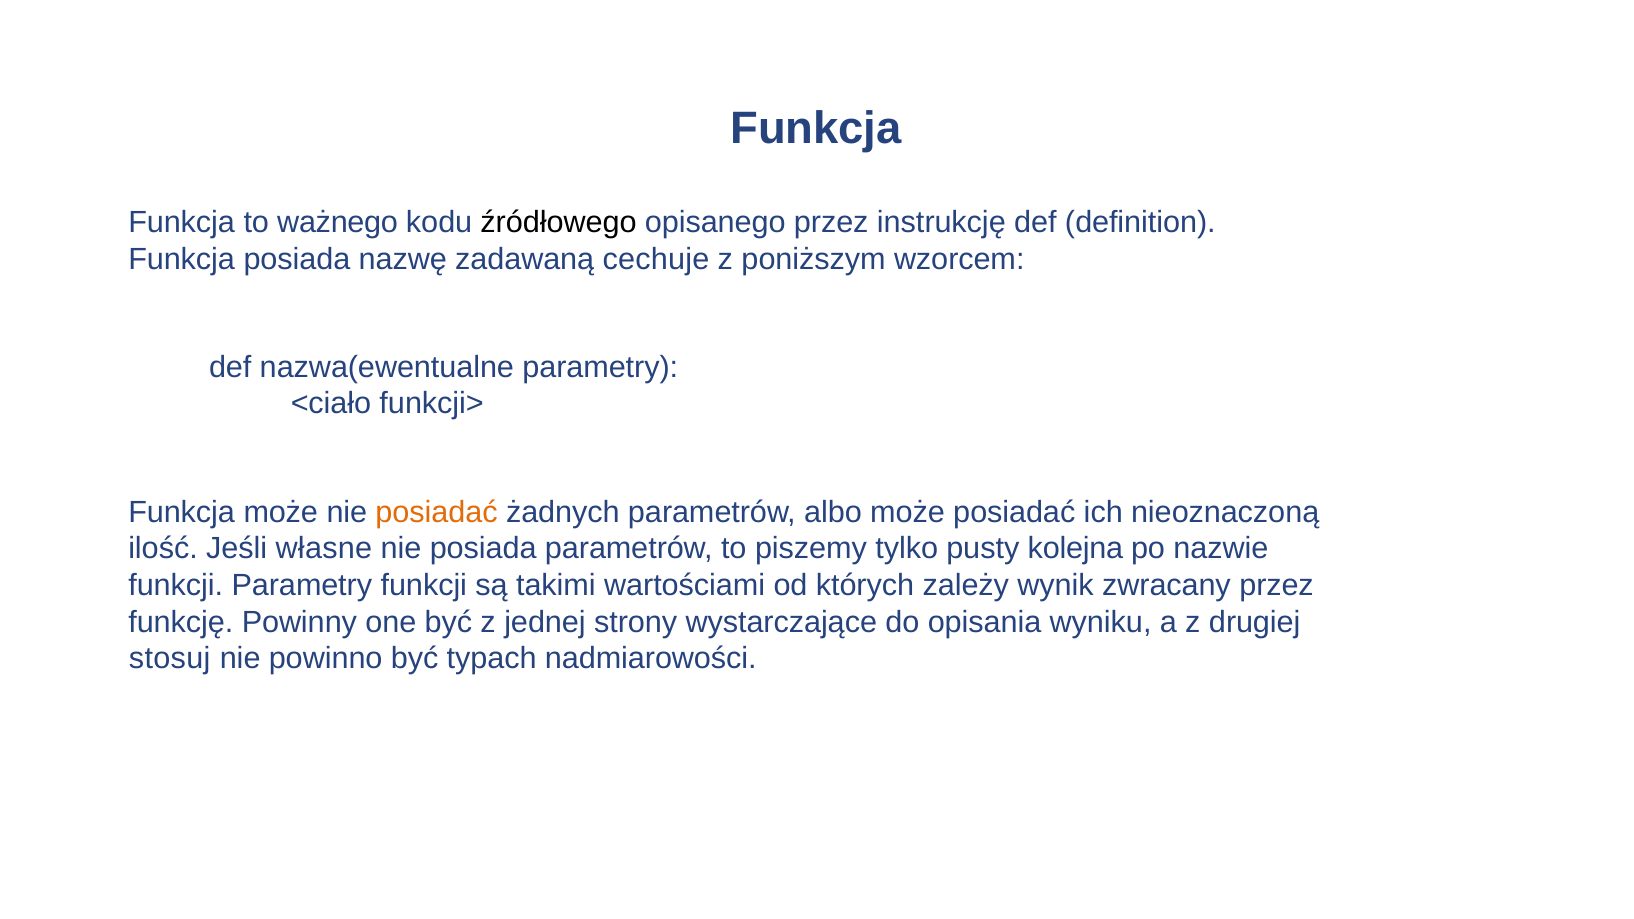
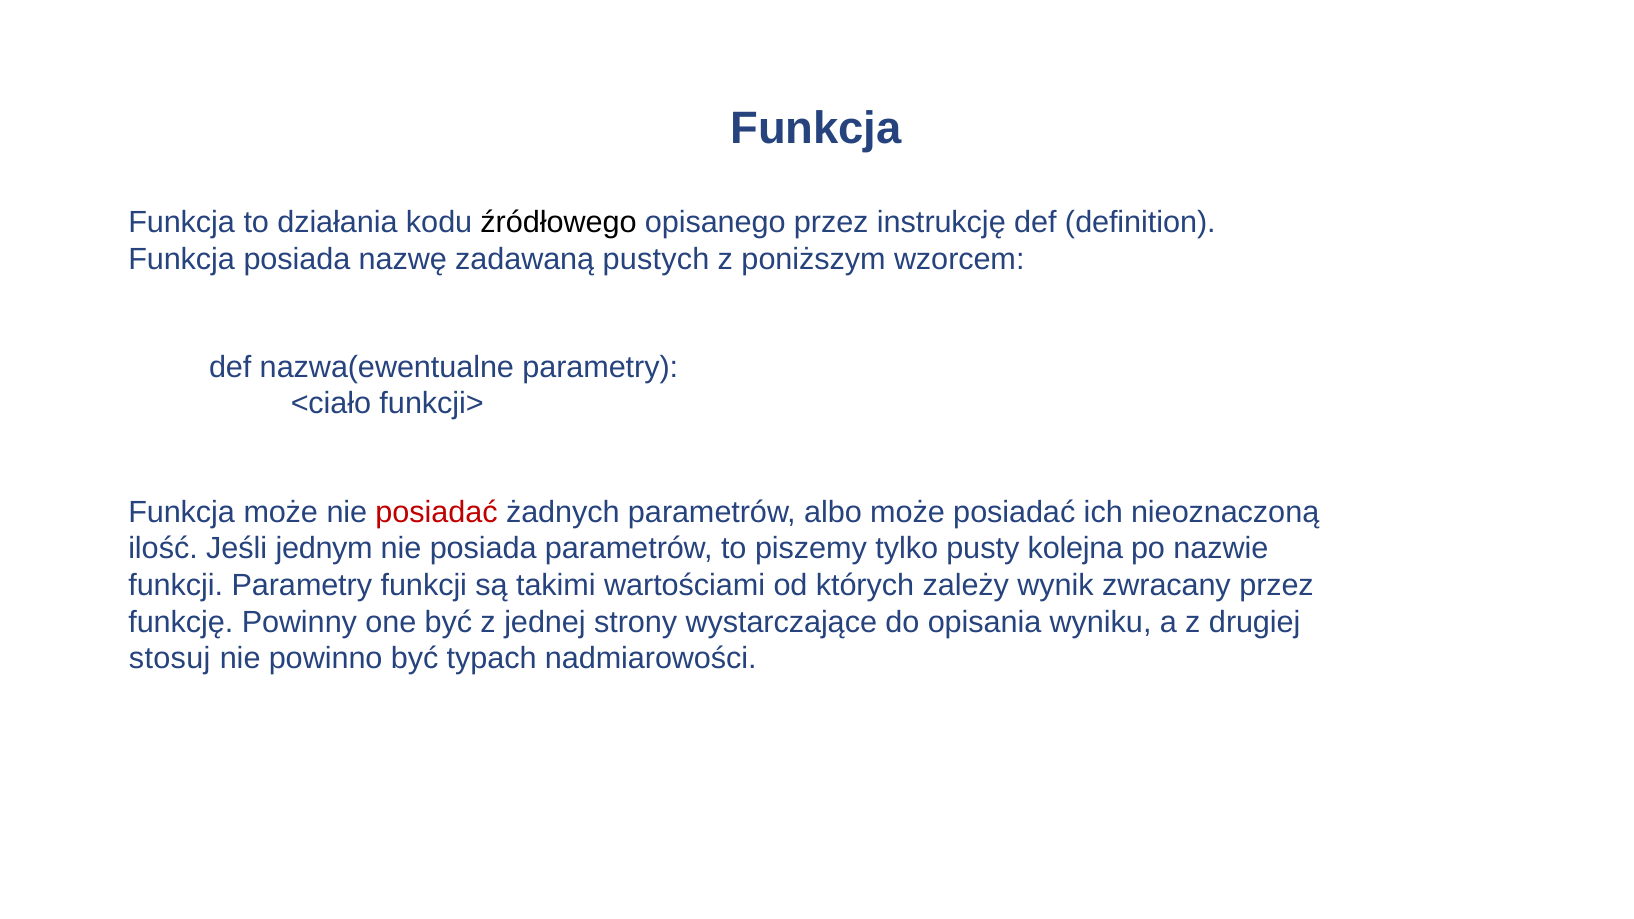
ważnego: ważnego -> działania
cechuje: cechuje -> pustych
posiadać at (437, 512) colour: orange -> red
własne: własne -> jednym
